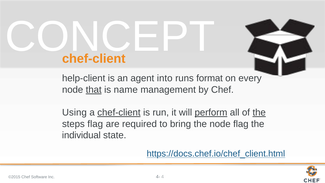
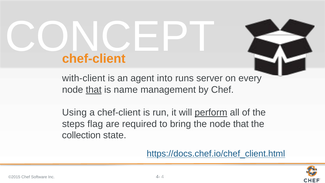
help-client: help-client -> with-client
format: format -> server
chef-client at (119, 112) underline: present -> none
the at (259, 112) underline: present -> none
the node flag: flag -> that
individual: individual -> collection
